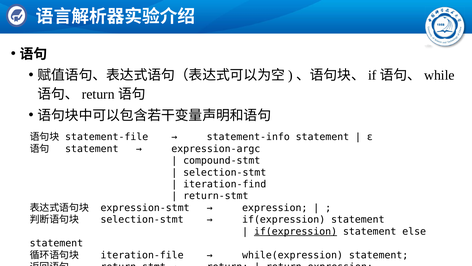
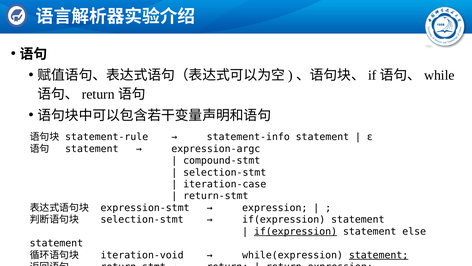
statement-file: statement-file -> statement-rule
iteration-find: iteration-find -> iteration-case
iteration-file: iteration-file -> iteration-void
statement at (379, 255) underline: none -> present
